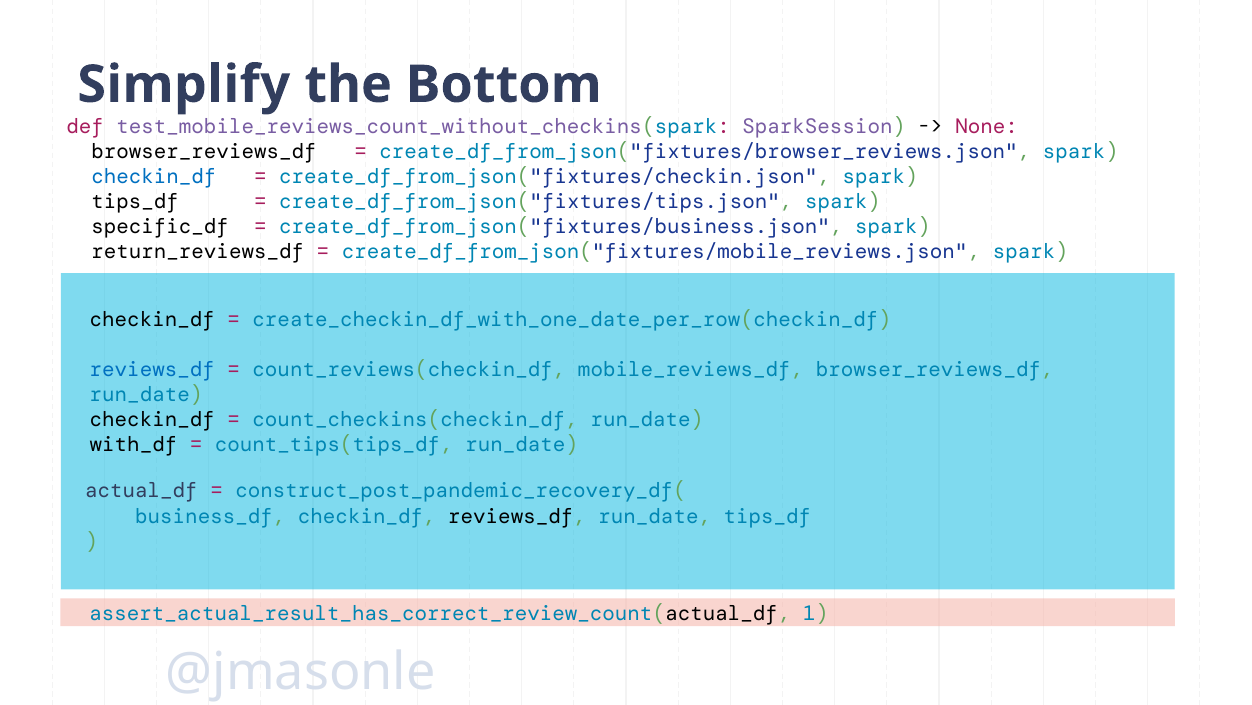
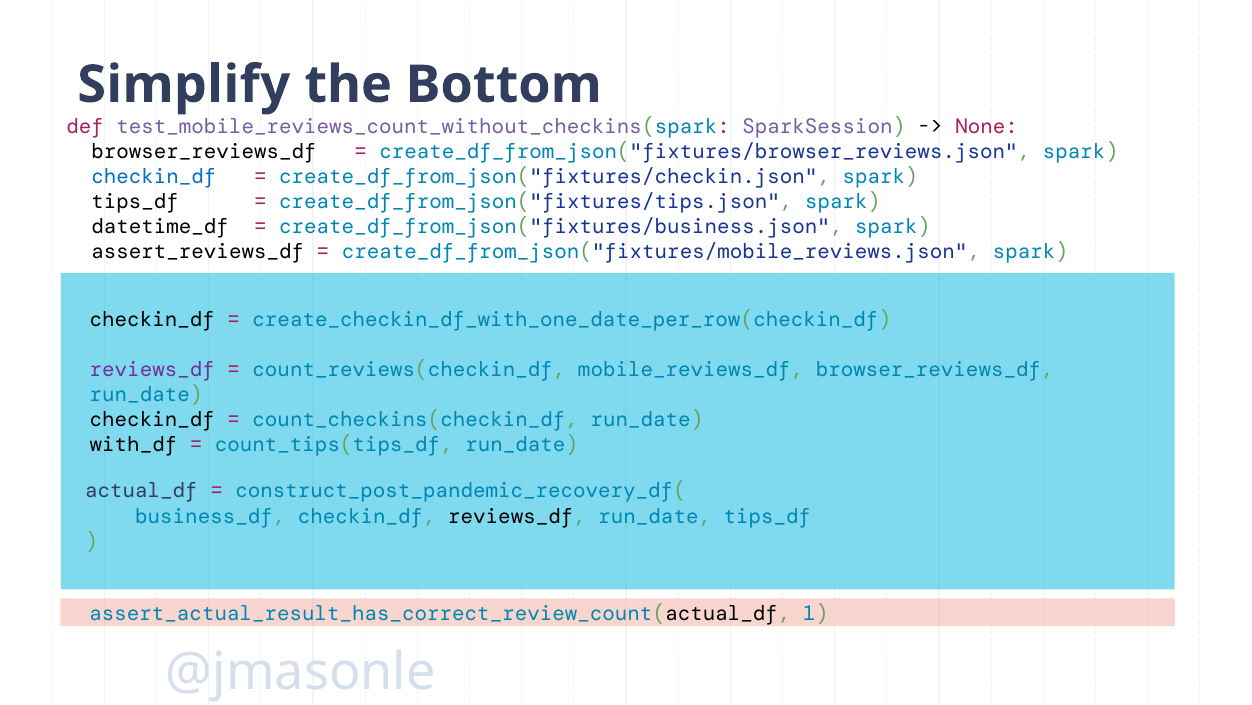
specific_df: specific_df -> datetime_df
return_reviews_df: return_reviews_df -> assert_reviews_df
reviews_df at (152, 369) colour: blue -> purple
